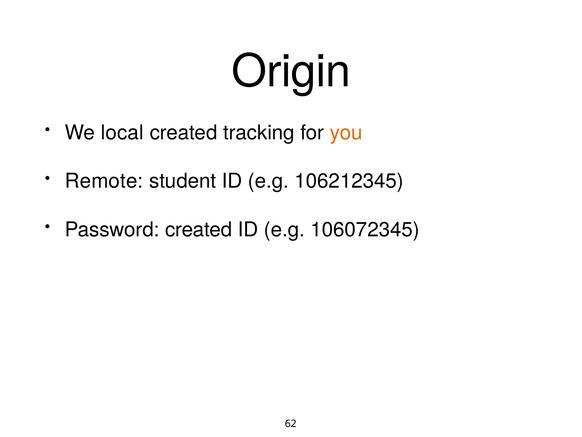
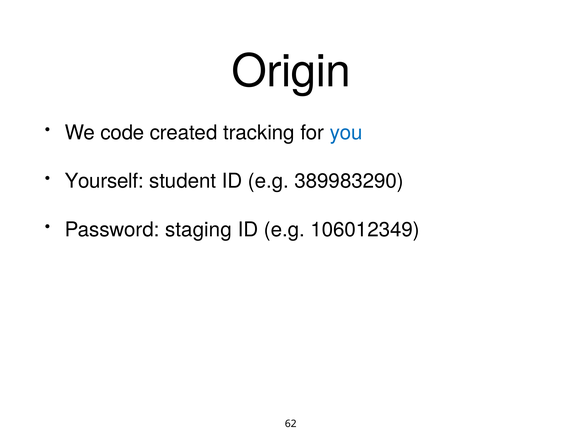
local: local -> code
you colour: orange -> blue
Remote: Remote -> Yourself
106212345: 106212345 -> 389983290
Password created: created -> staging
106072345: 106072345 -> 106012349
